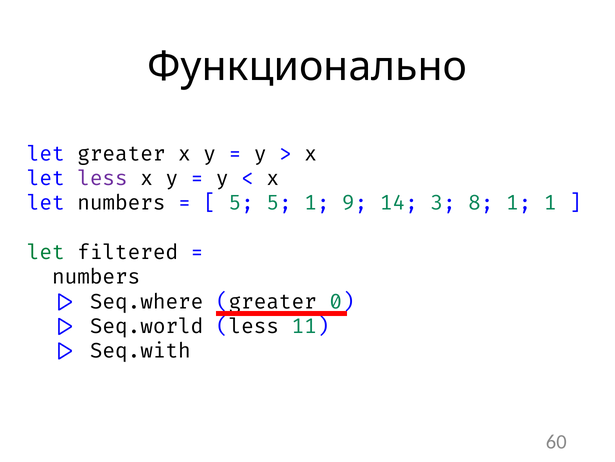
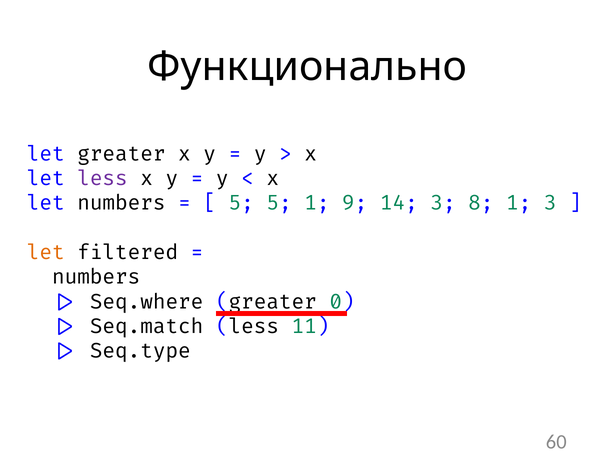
1 1: 1 -> 3
let at (46, 252) colour: green -> orange
Seq.world: Seq.world -> Seq.match
Seq.with: Seq.with -> Seq.type
